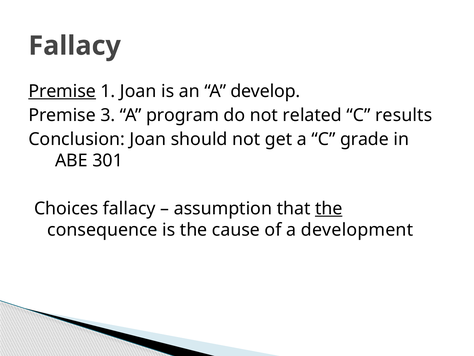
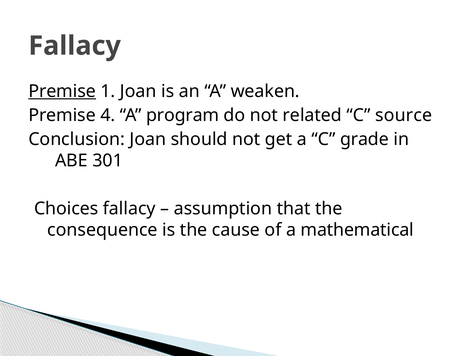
develop: develop -> weaken
3: 3 -> 4
results: results -> source
the at (329, 208) underline: present -> none
development: development -> mathematical
